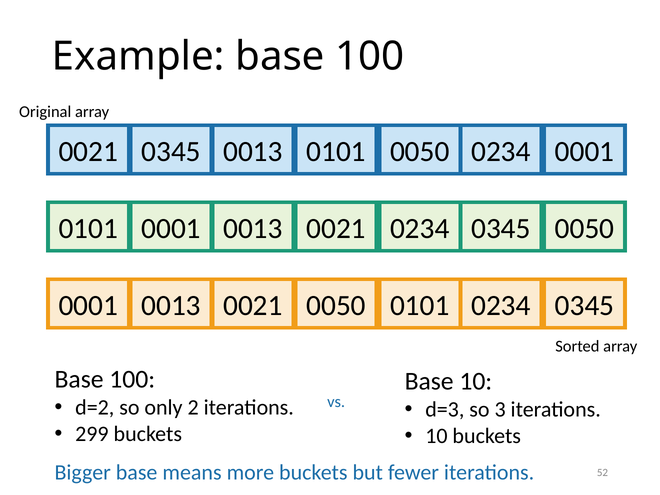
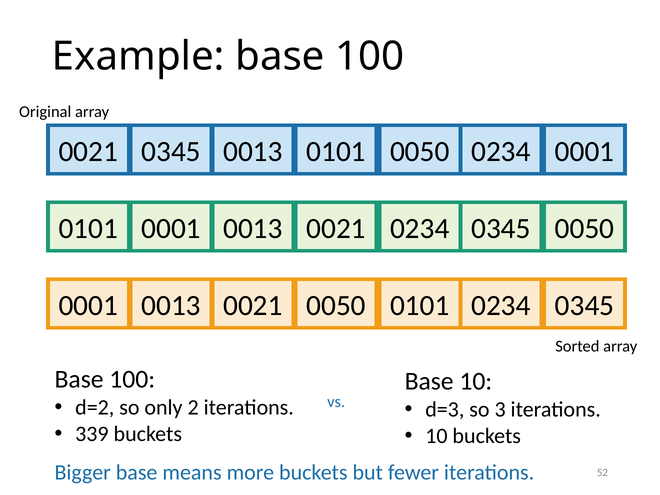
299: 299 -> 339
